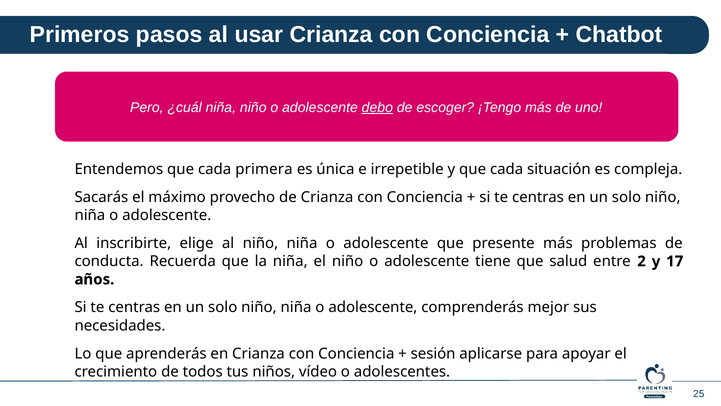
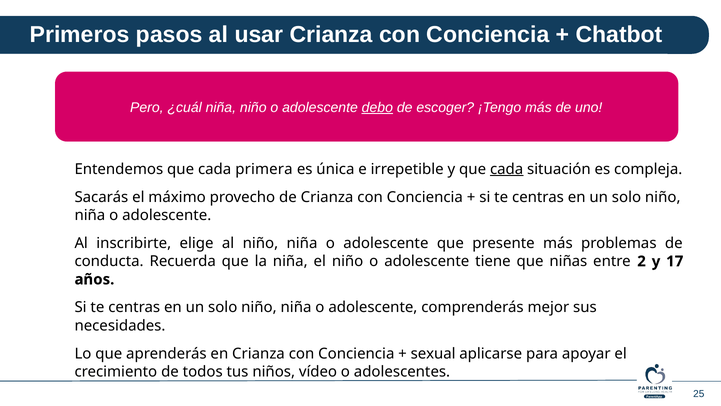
cada at (507, 169) underline: none -> present
salud: salud -> niñas
sesión: sesión -> sexual
